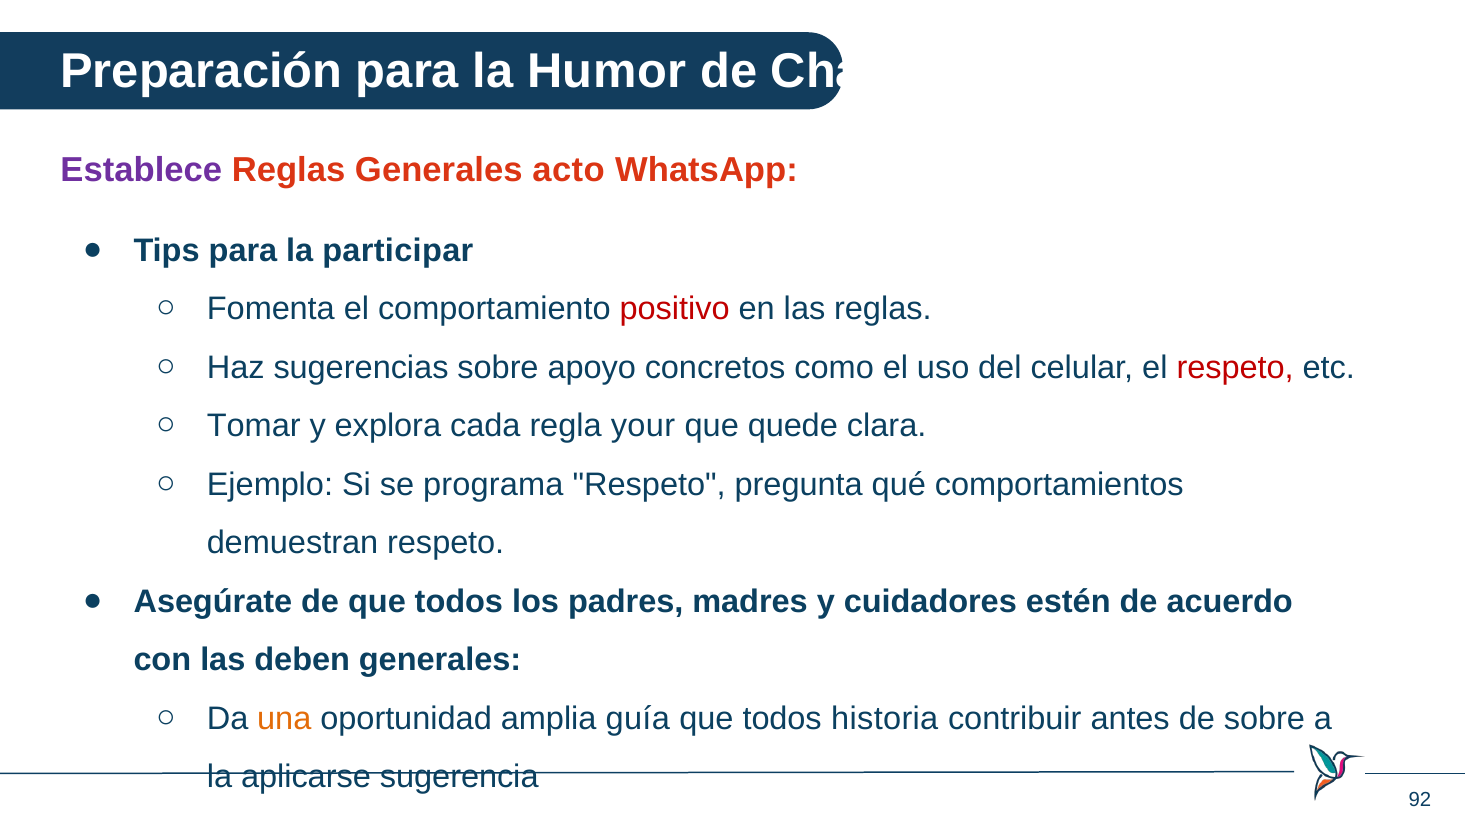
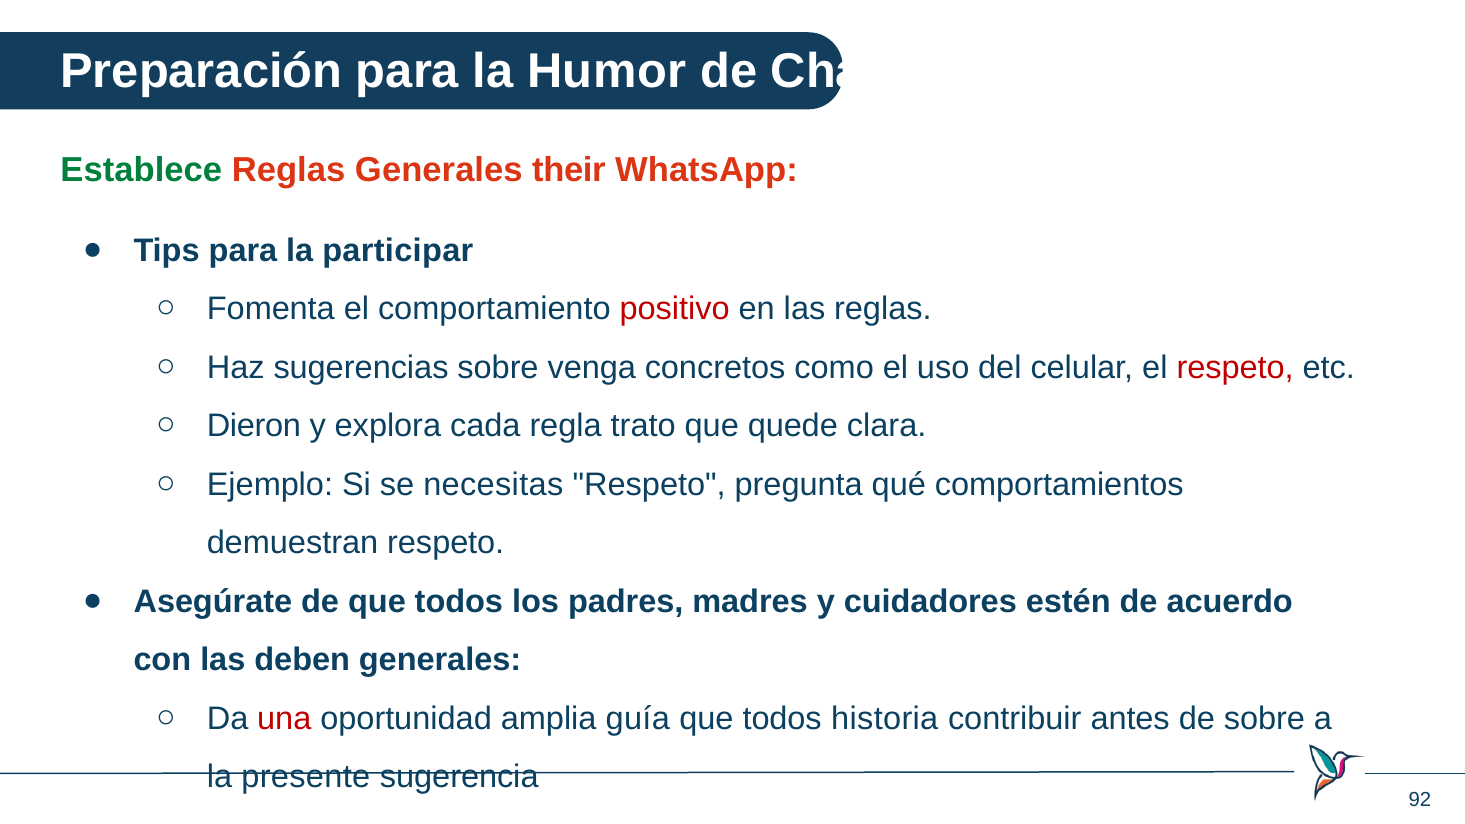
Establece colour: purple -> green
acto: acto -> their
apoyo: apoyo -> venga
Tomar: Tomar -> Dieron
your: your -> trato
programa: programa -> necesitas
una colour: orange -> red
aplicarse: aplicarse -> presente
